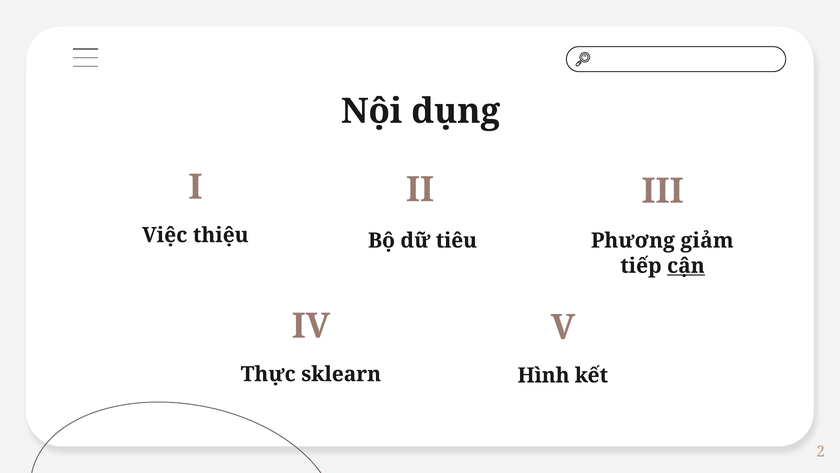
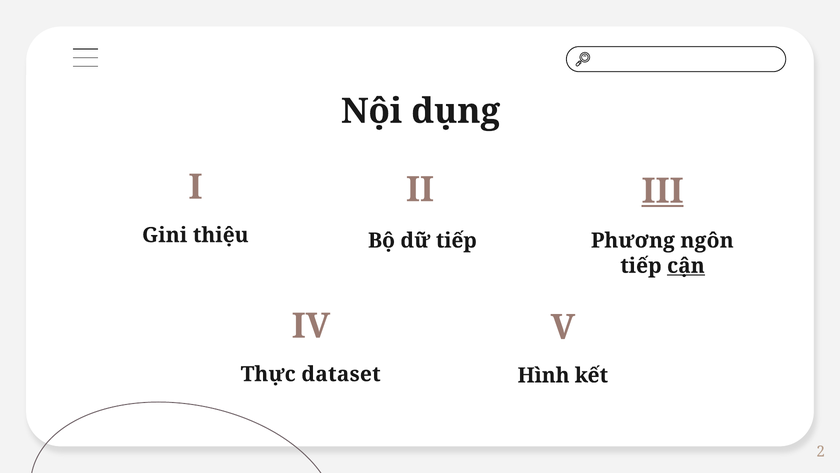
III underline: none -> present
Việc: Việc -> Gini
dữ tiêu: tiêu -> tiếp
giảm: giảm -> ngôn
sklearn: sklearn -> dataset
